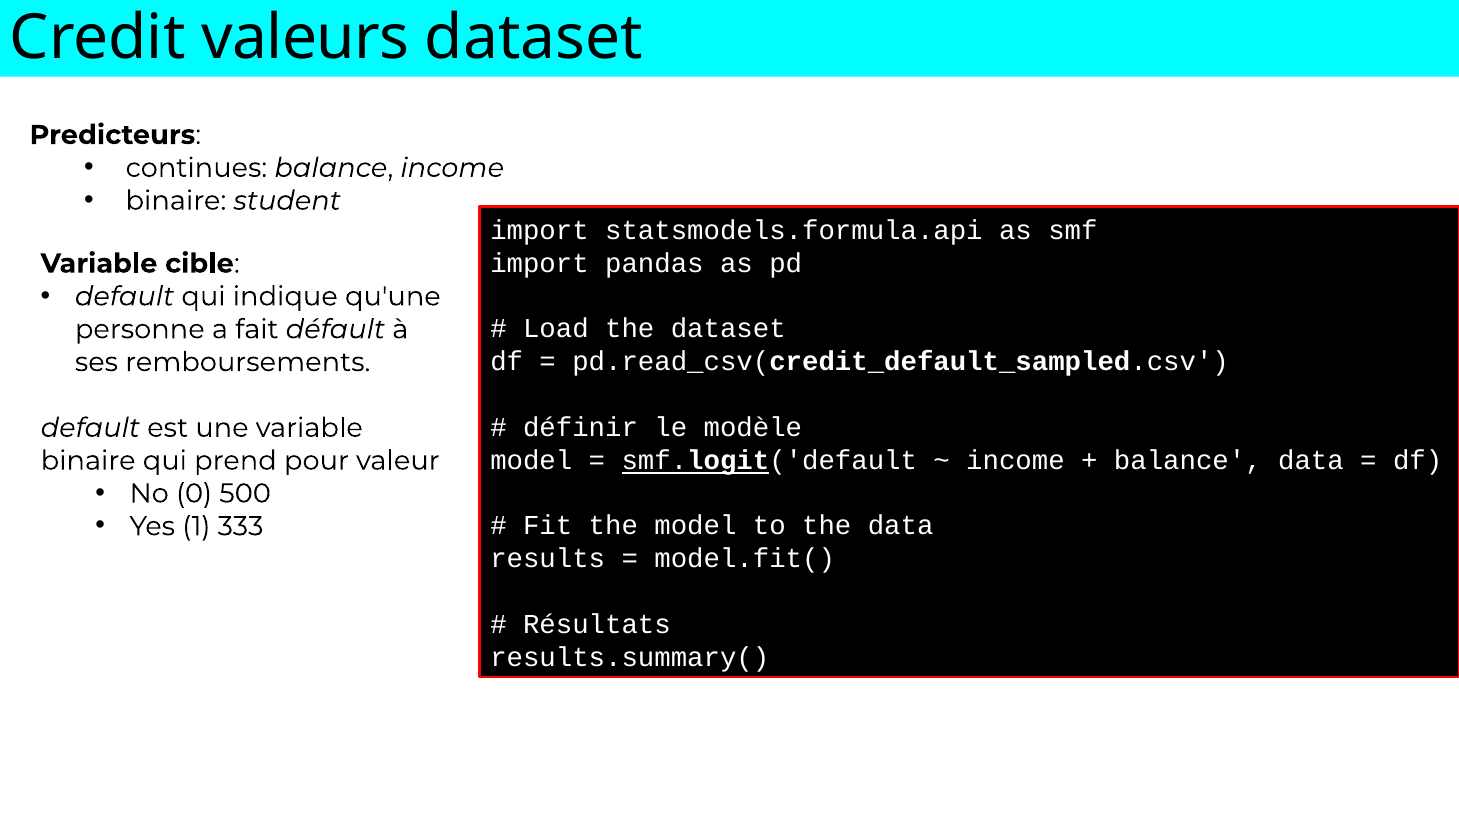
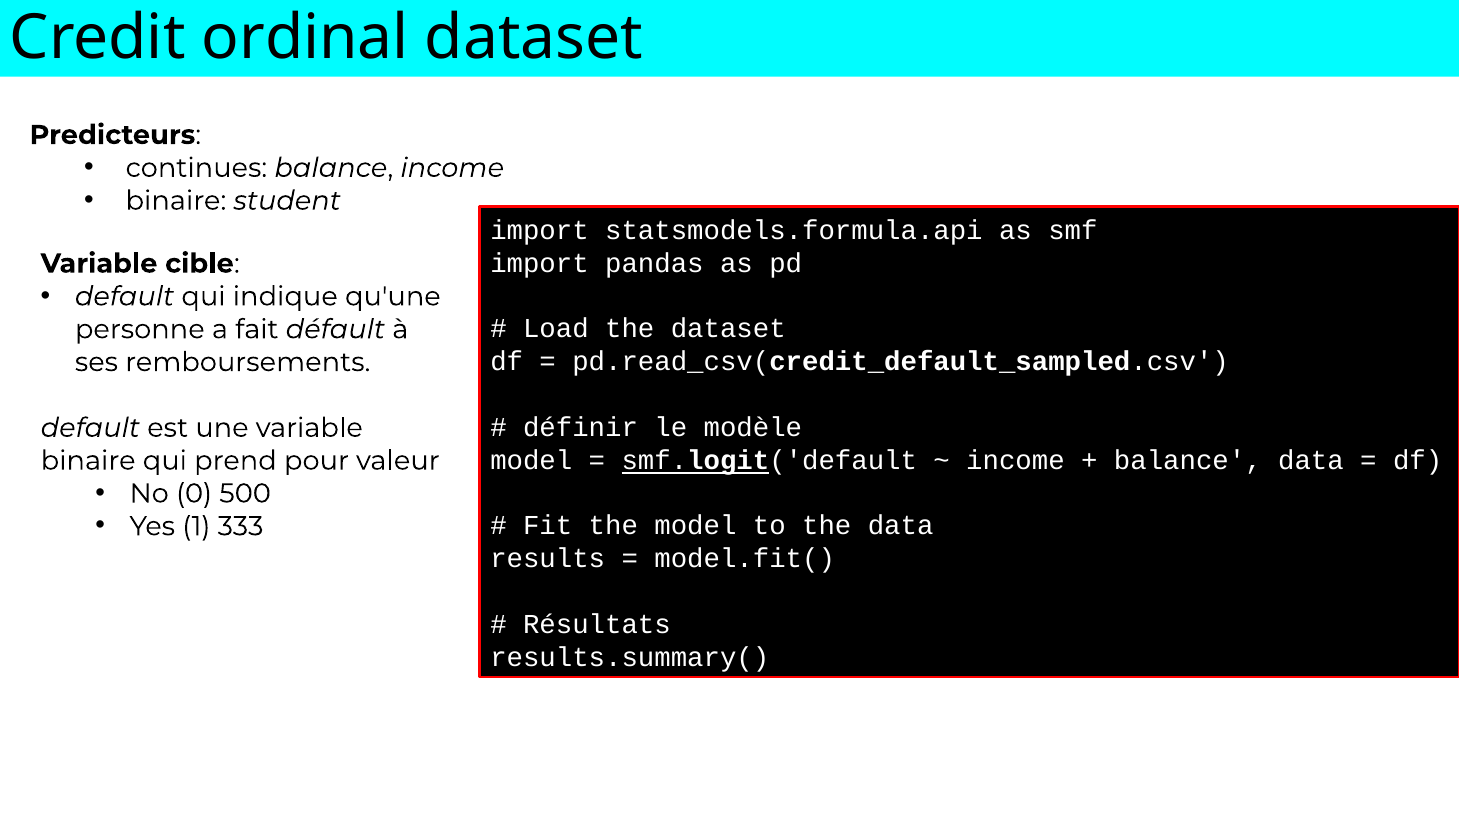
valeurs: valeurs -> ordinal
